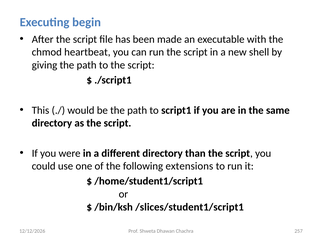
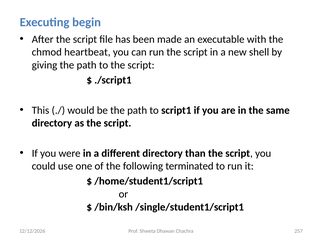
extensions: extensions -> terminated
/slices/student1/script1: /slices/student1/script1 -> /single/student1/script1
